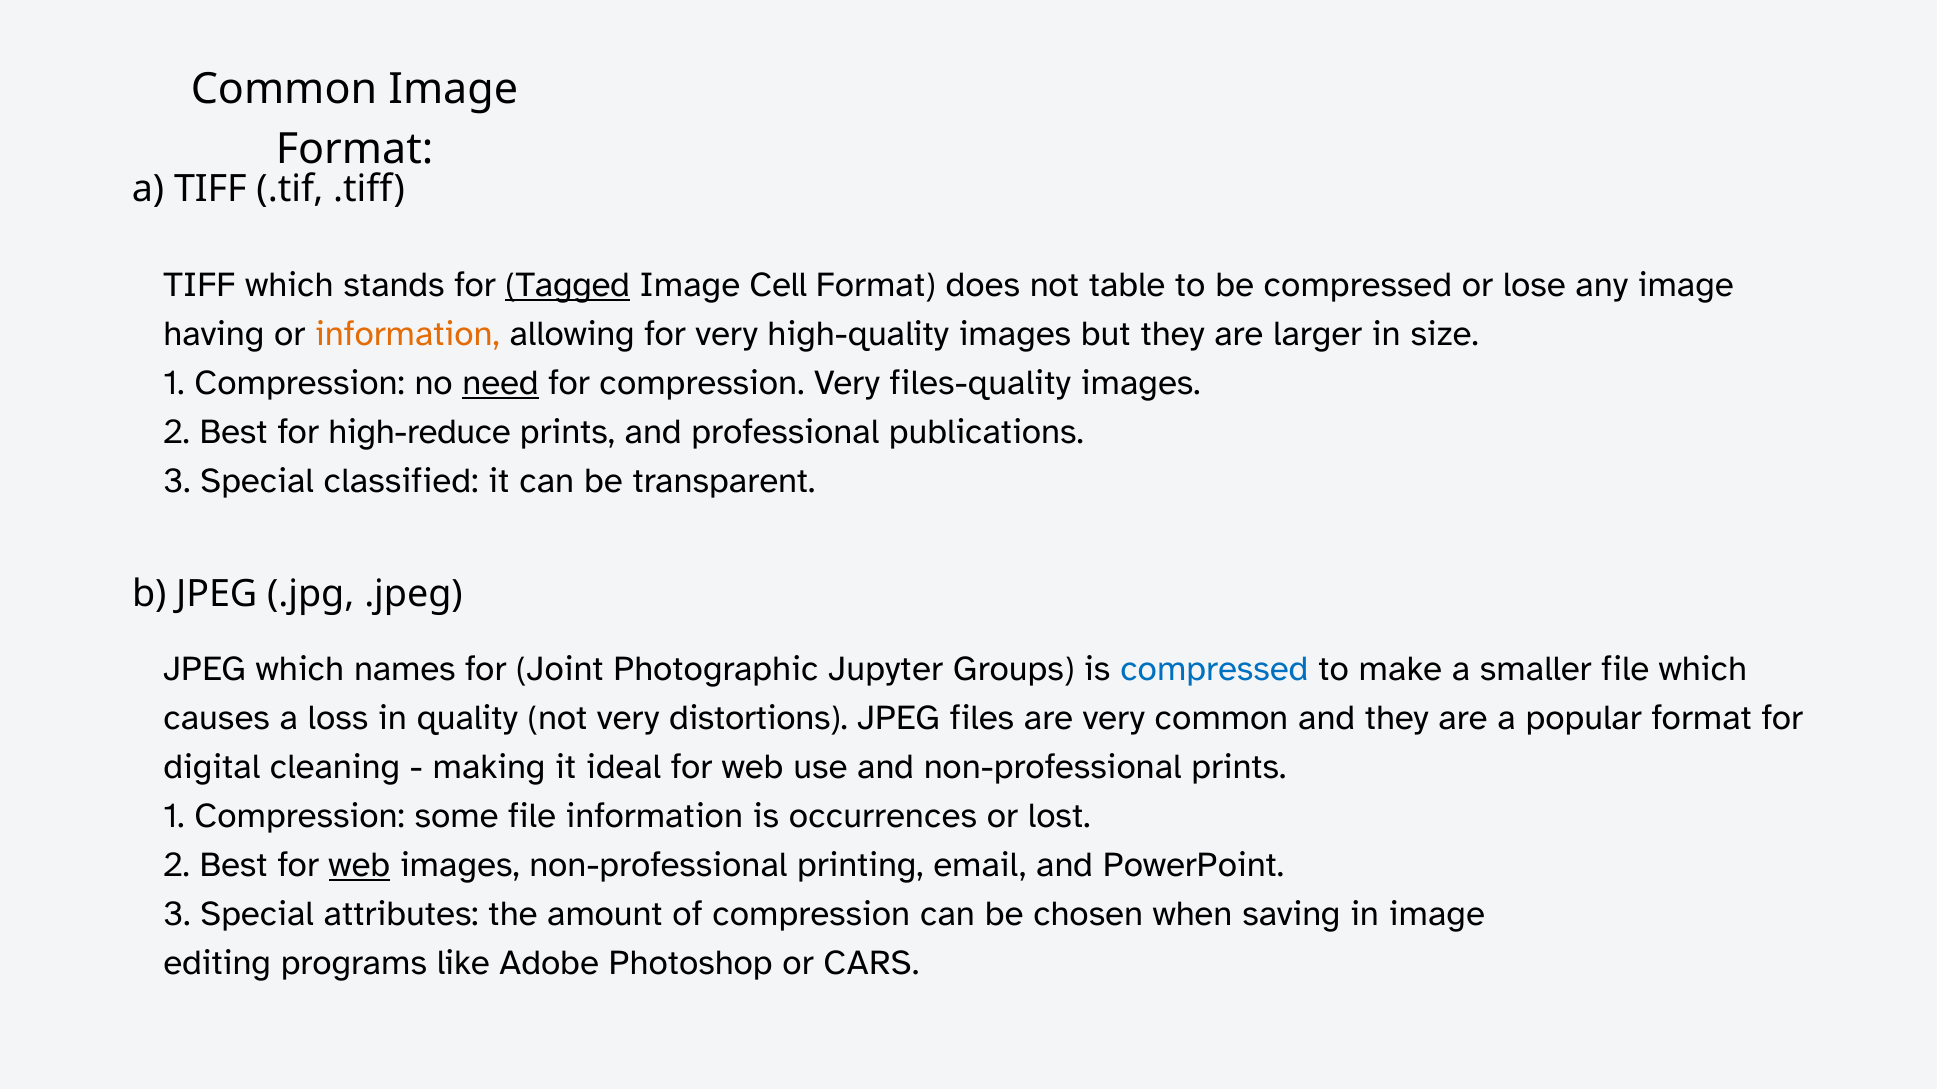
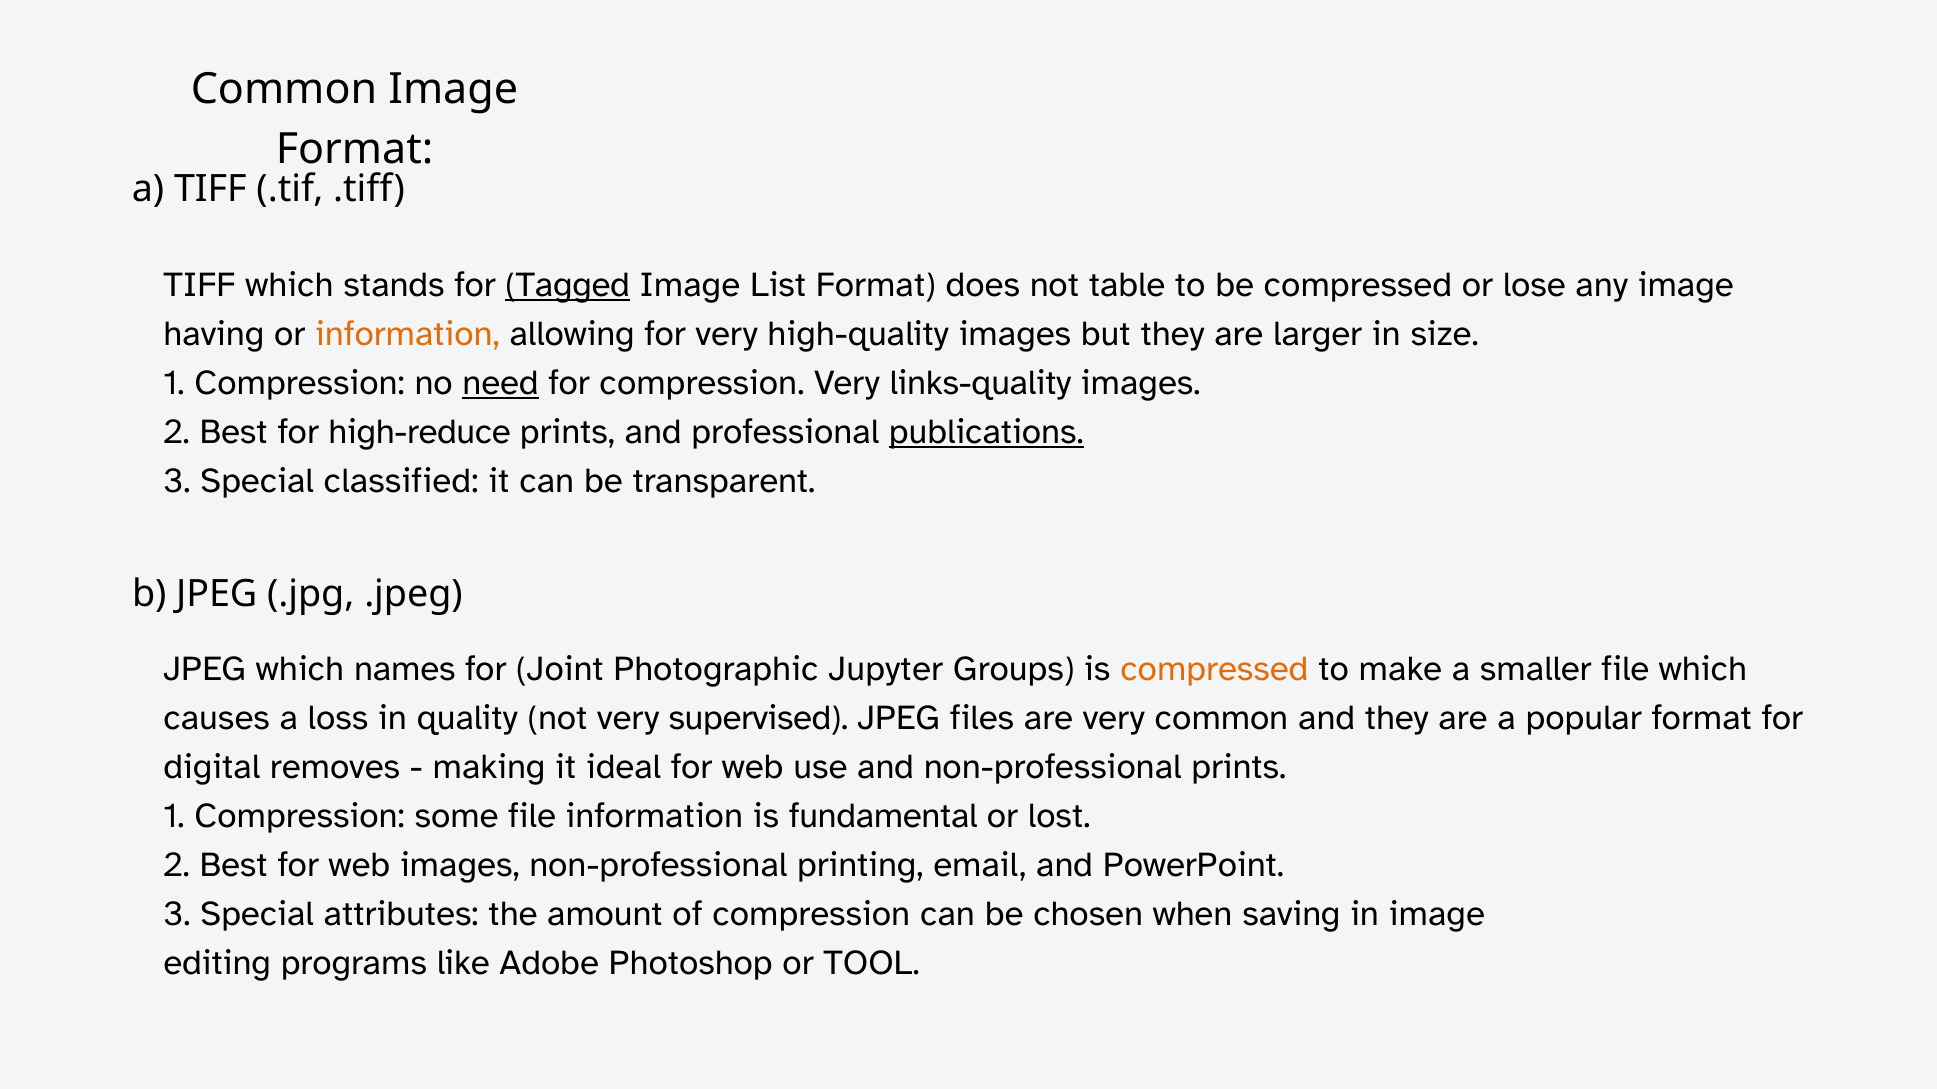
Cell: Cell -> List
files-quality: files-quality -> links-quality
publications underline: none -> present
compressed at (1214, 669) colour: blue -> orange
distortions: distortions -> supervised
cleaning: cleaning -> removes
occurrences: occurrences -> fundamental
web at (360, 865) underline: present -> none
CARS: CARS -> TOOL
